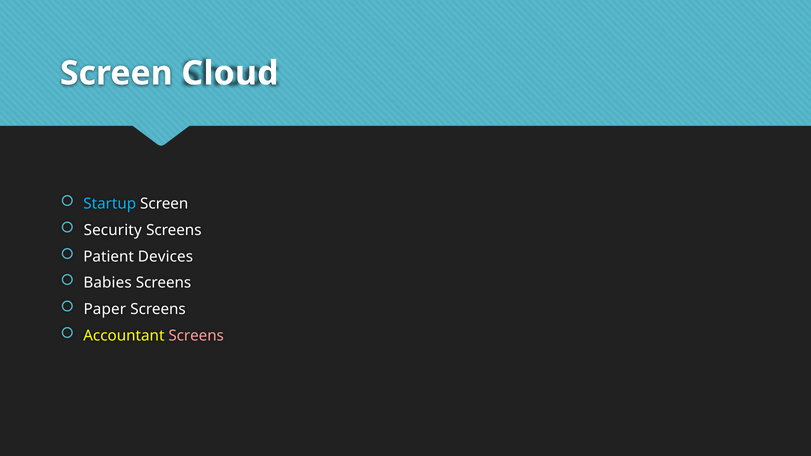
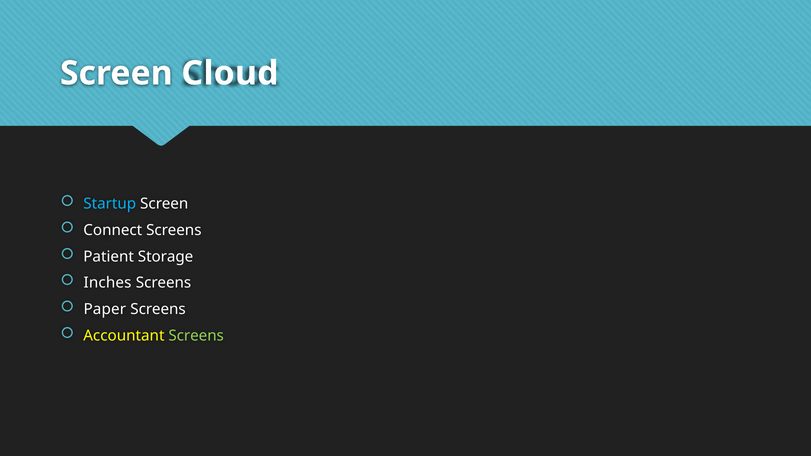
Security: Security -> Connect
Devices: Devices -> Storage
Babies: Babies -> Inches
Screens at (196, 336) colour: pink -> light green
